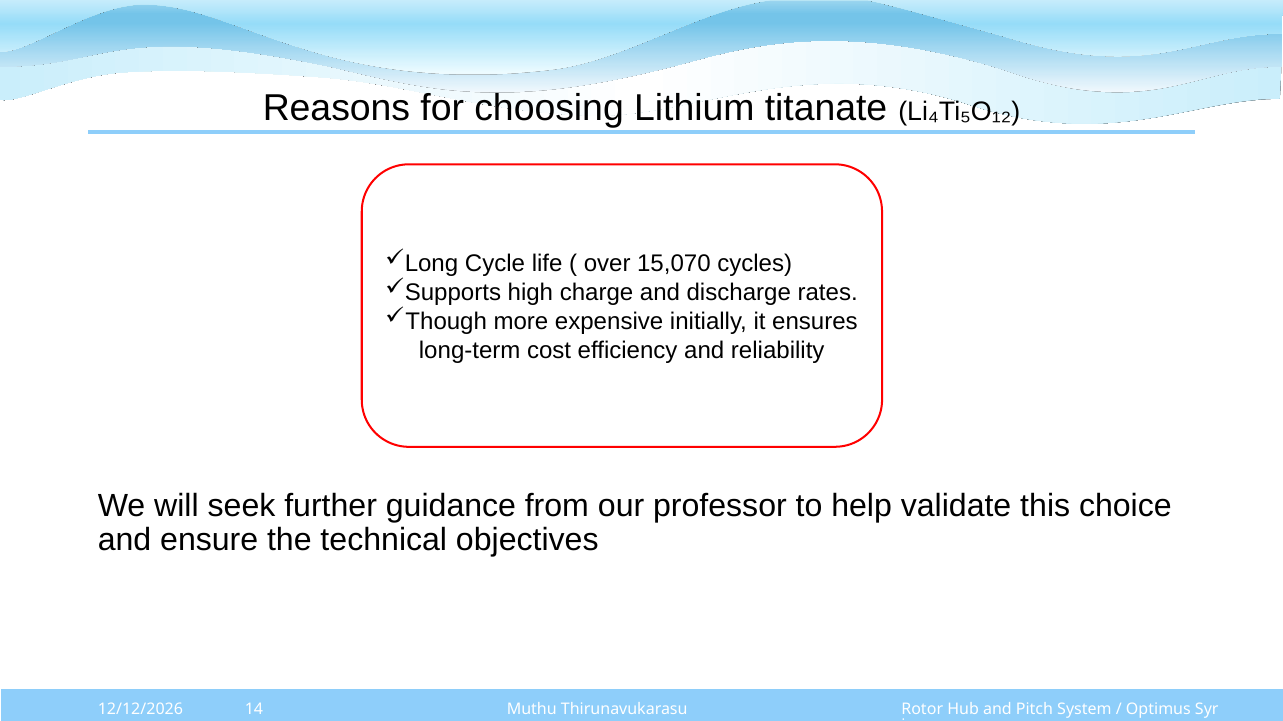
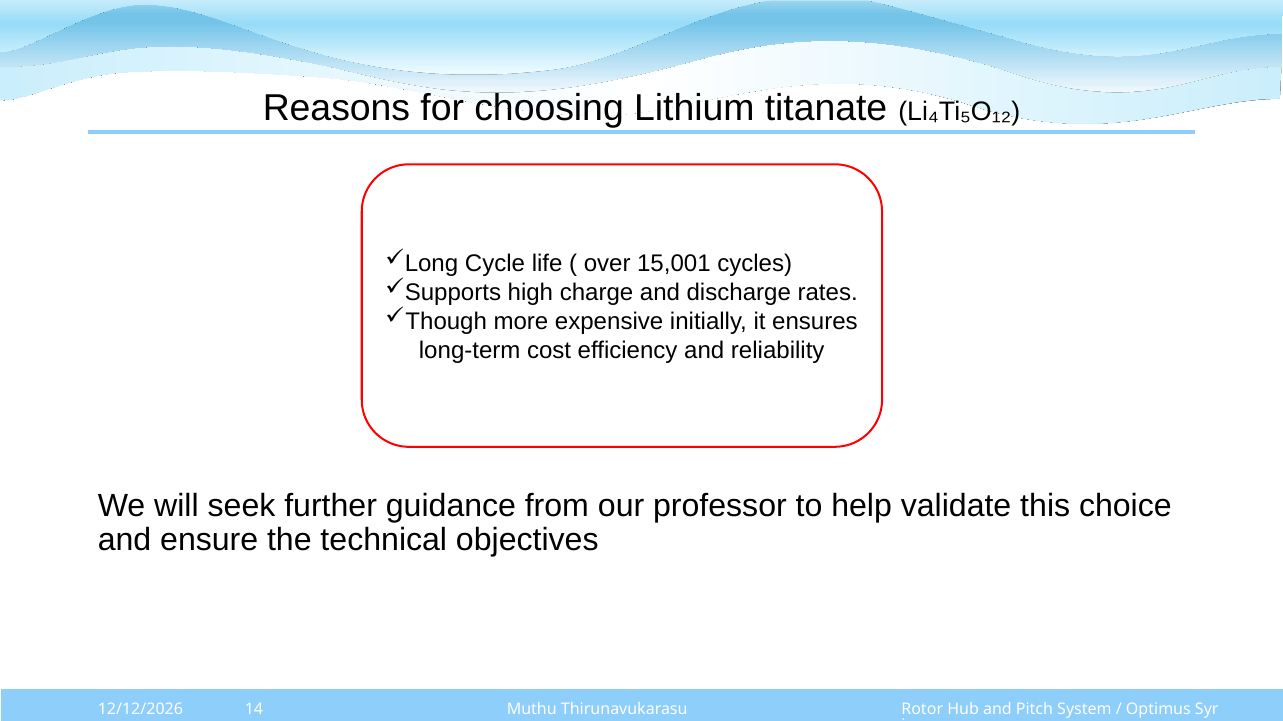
15,070: 15,070 -> 15,001
